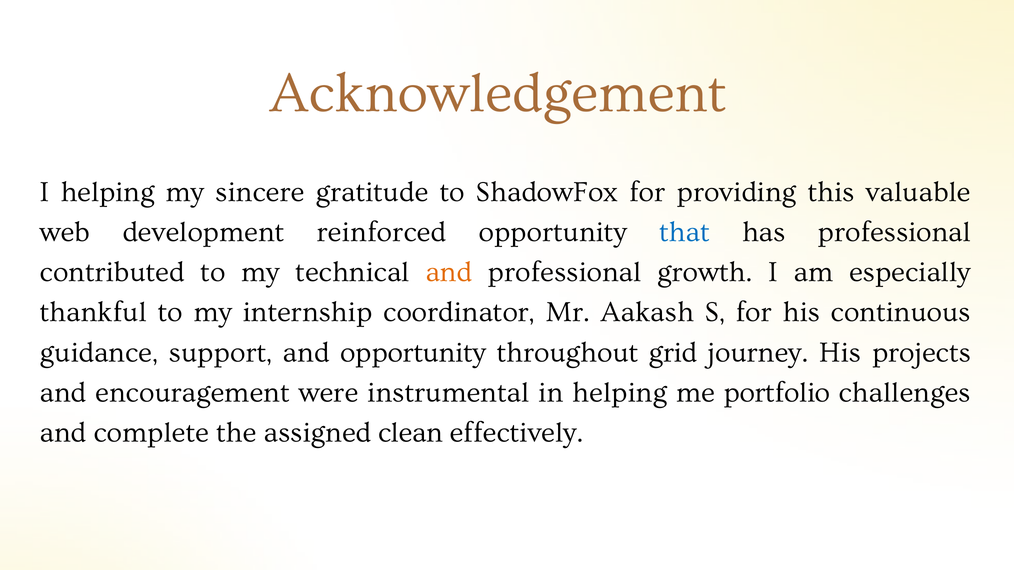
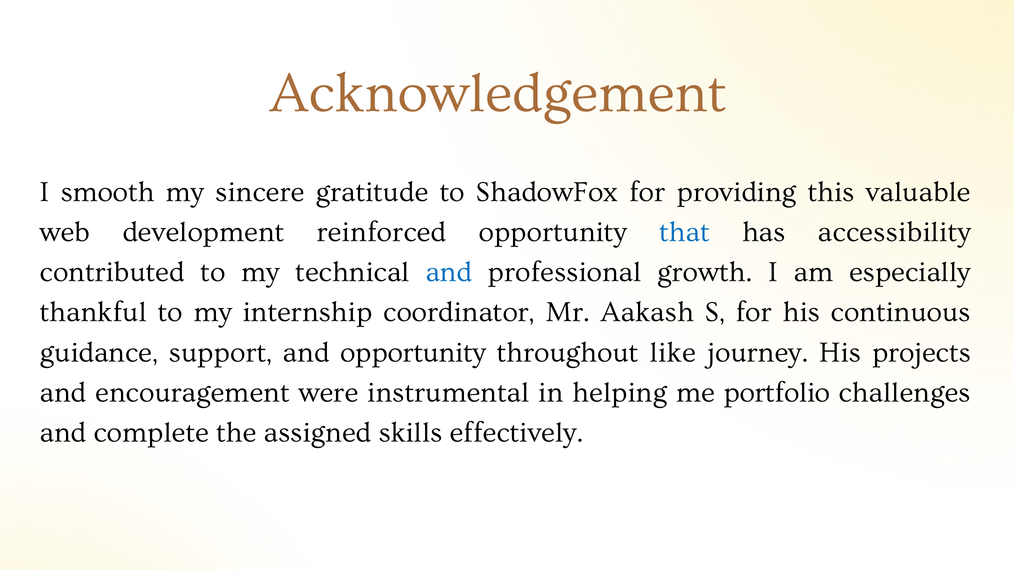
I helping: helping -> smooth
has professional: professional -> accessibility
and at (449, 272) colour: orange -> blue
grid: grid -> like
clean: clean -> skills
